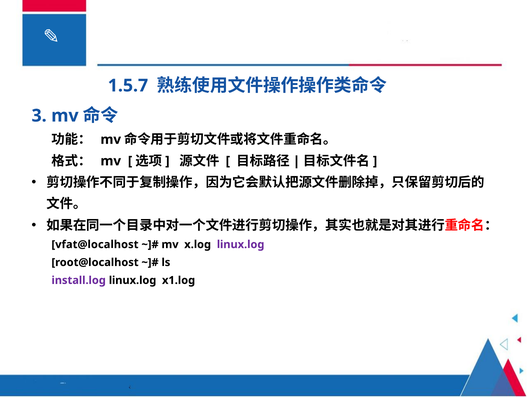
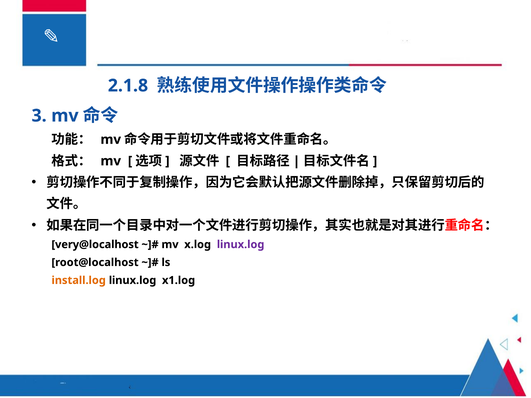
1.5.7: 1.5.7 -> 2.1.8
vfat@localhost: vfat@localhost -> very@localhost
install.log colour: purple -> orange
